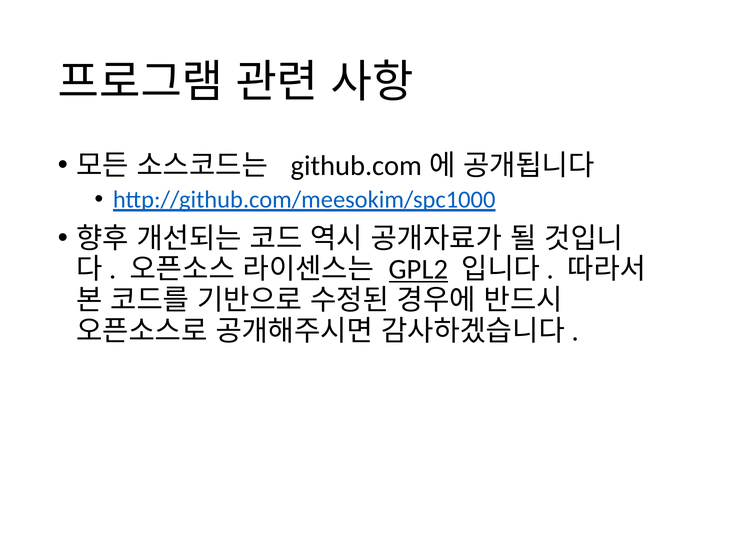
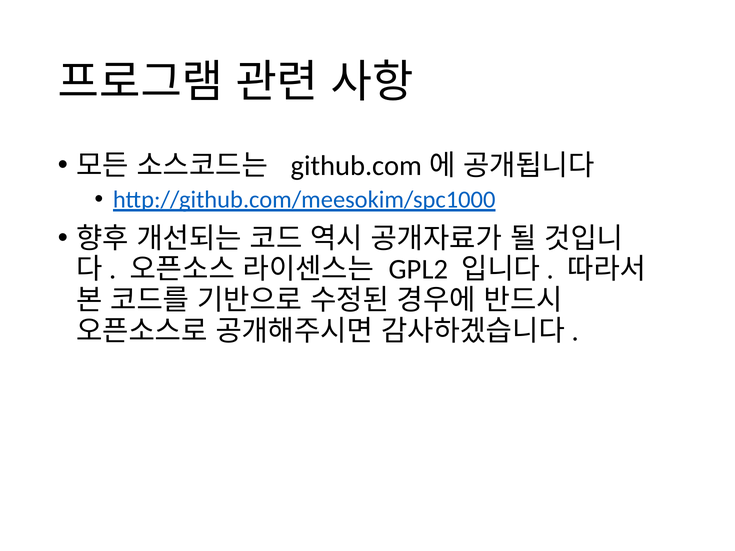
GPL2 underline: present -> none
